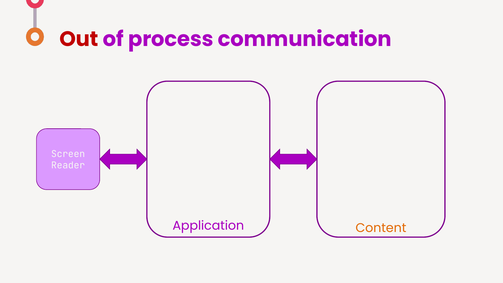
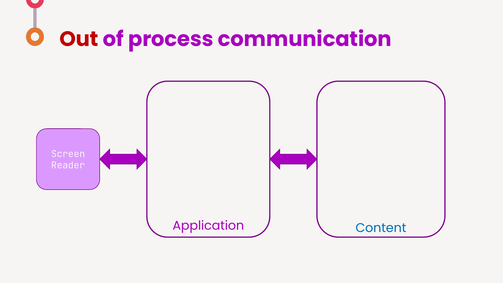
Content colour: orange -> blue
